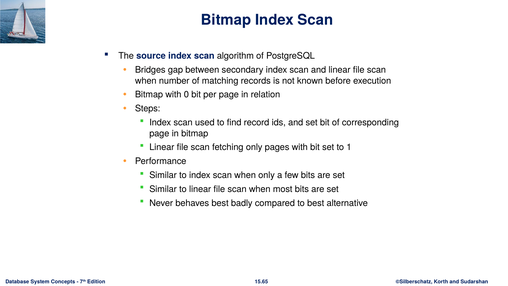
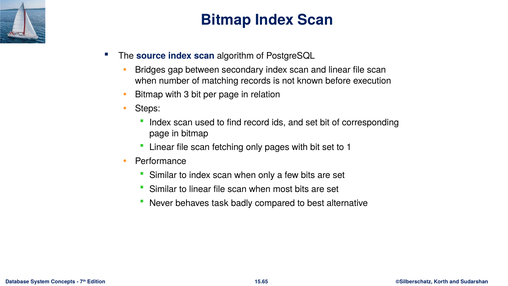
0: 0 -> 3
behaves best: best -> task
